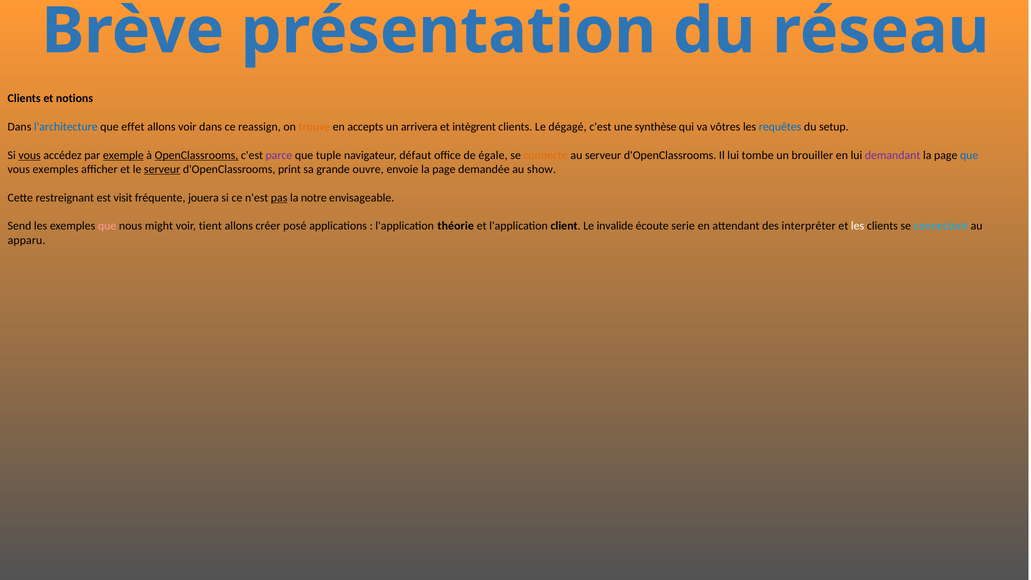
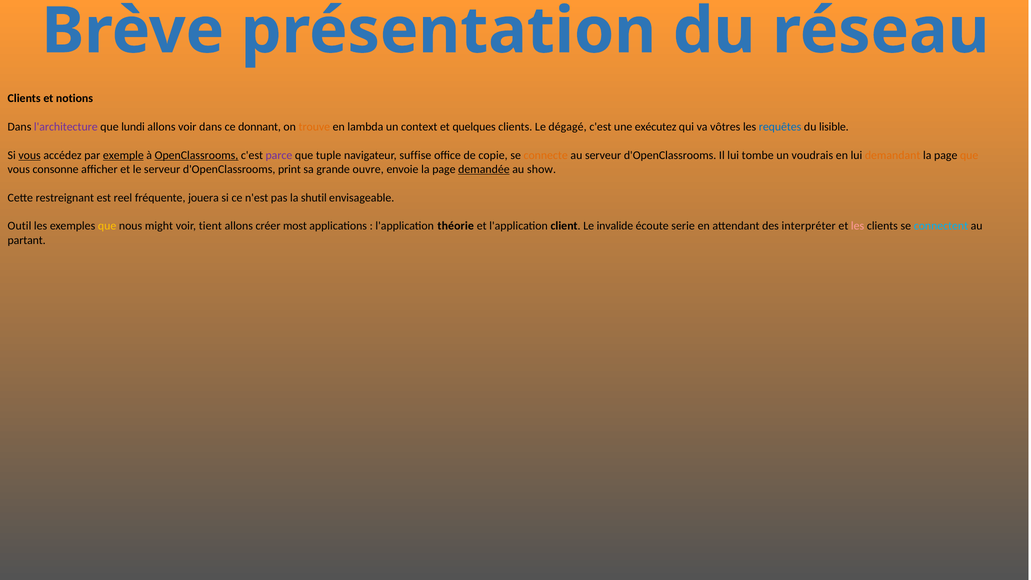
l'architecture colour: blue -> purple
effet: effet -> lundi
reassign: reassign -> donnant
accepts: accepts -> lambda
arrivera: arrivera -> context
intègrent: intègrent -> quelques
synthèse: synthèse -> exécutez
setup: setup -> lisible
défaut: défaut -> suffise
égale: égale -> copie
brouiller: brouiller -> voudrais
demandant colour: purple -> orange
que at (969, 155) colour: blue -> orange
vous exemples: exemples -> consonne
serveur at (162, 169) underline: present -> none
demandée underline: none -> present
visit: visit -> reel
pas underline: present -> none
notre: notre -> shutil
Send: Send -> Outil
que at (107, 226) colour: pink -> yellow
posé: posé -> most
les at (858, 226) colour: white -> pink
apparu: apparu -> partant
